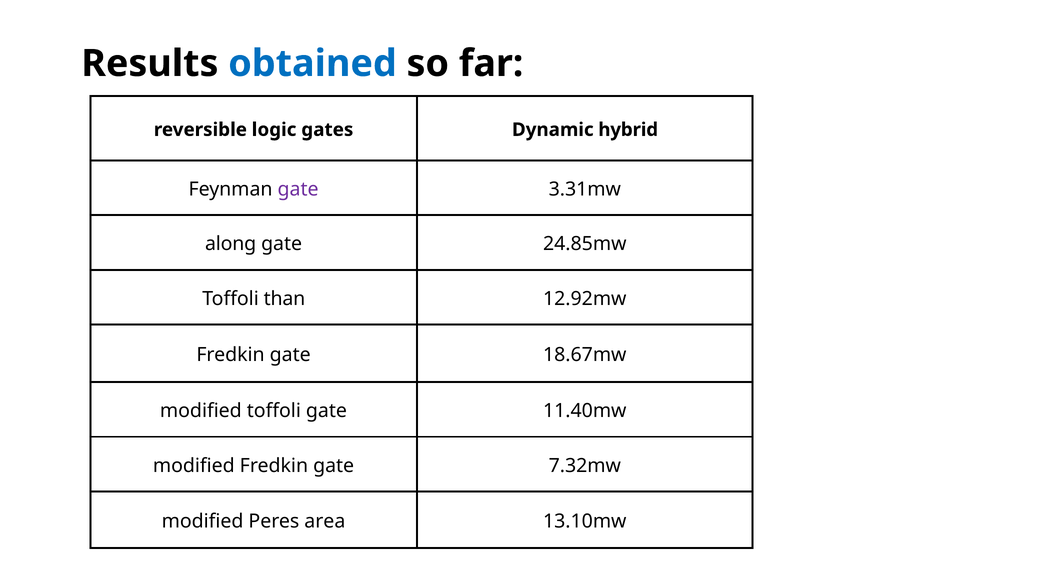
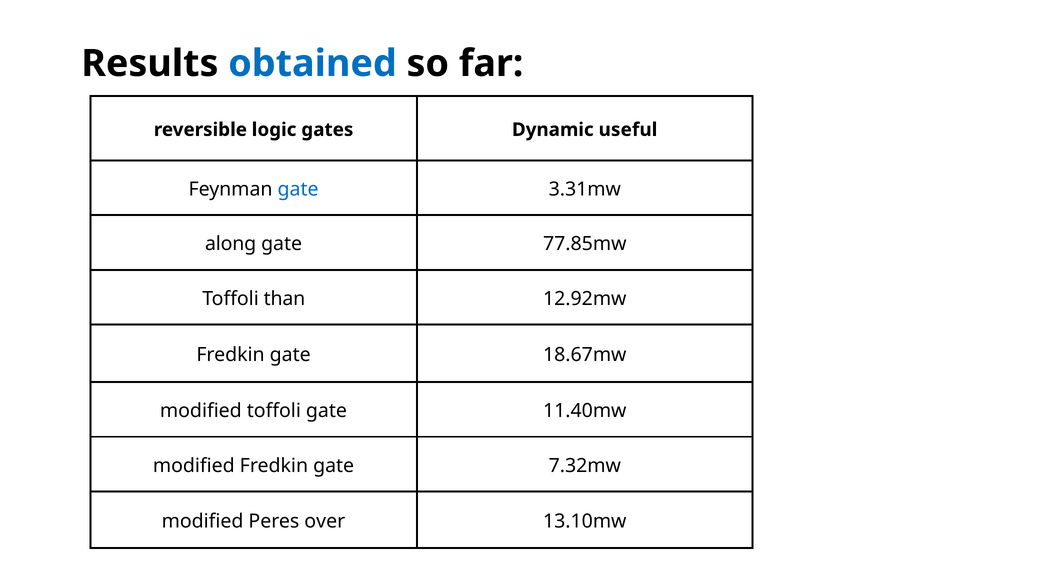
hybrid: hybrid -> useful
gate at (298, 189) colour: purple -> blue
24.85mw: 24.85mw -> 77.85mw
area: area -> over
